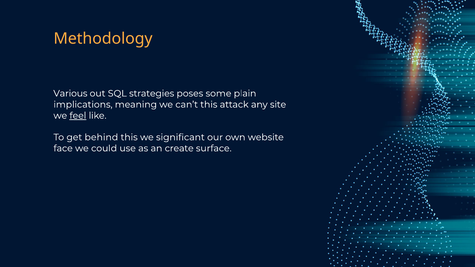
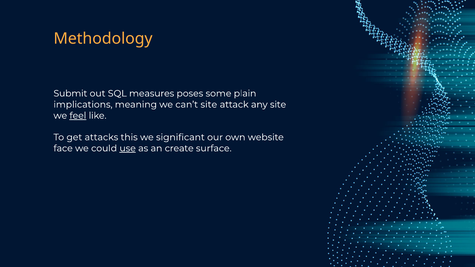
Various: Various -> Submit
strategies: strategies -> measures
can’t this: this -> site
behind: behind -> attacks
use underline: none -> present
